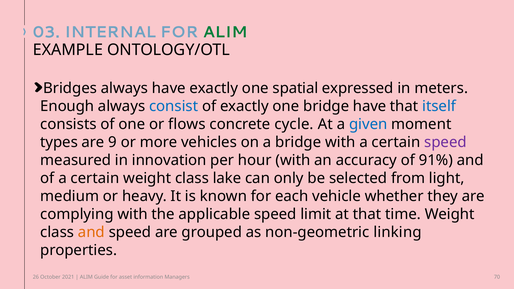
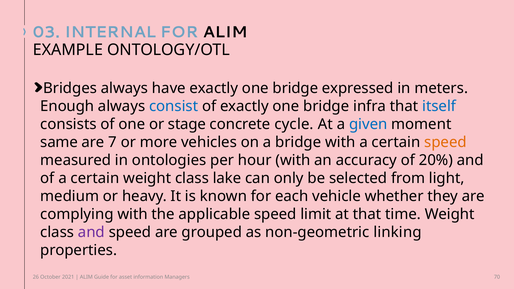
ALIM at (225, 32) colour: green -> black
have exactly one spatial: spatial -> bridge
bridge have: have -> infra
flows: flows -> stage
types: types -> same
9: 9 -> 7
speed at (445, 142) colour: purple -> orange
innovation: innovation -> ontologies
91%: 91% -> 20%
and at (91, 232) colour: orange -> purple
